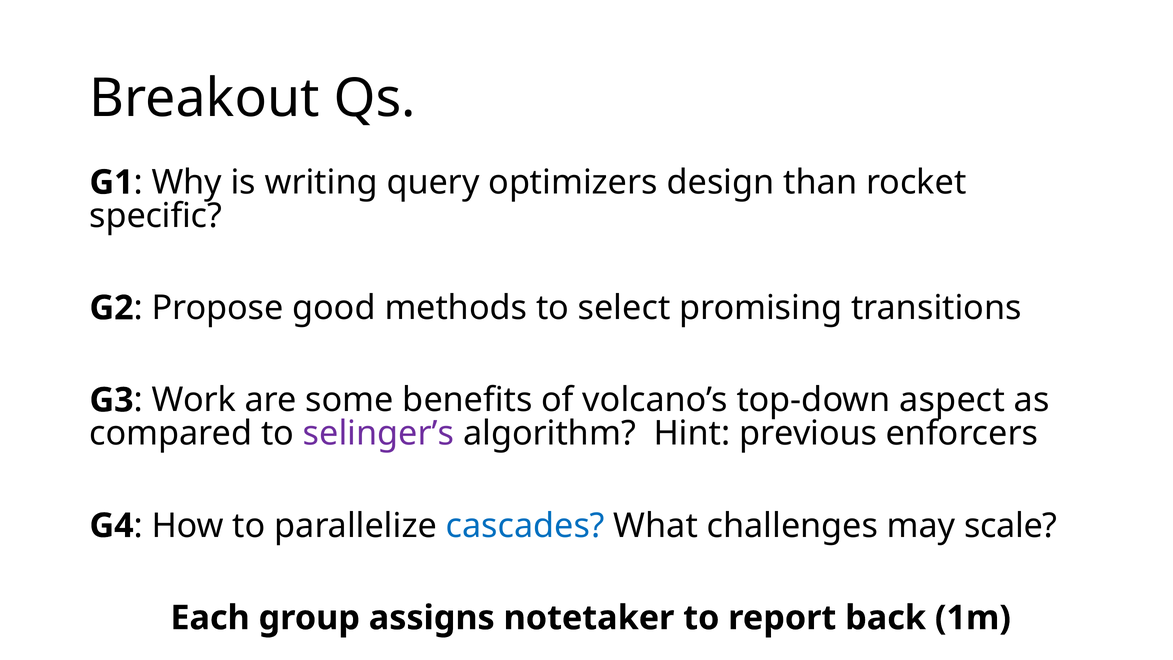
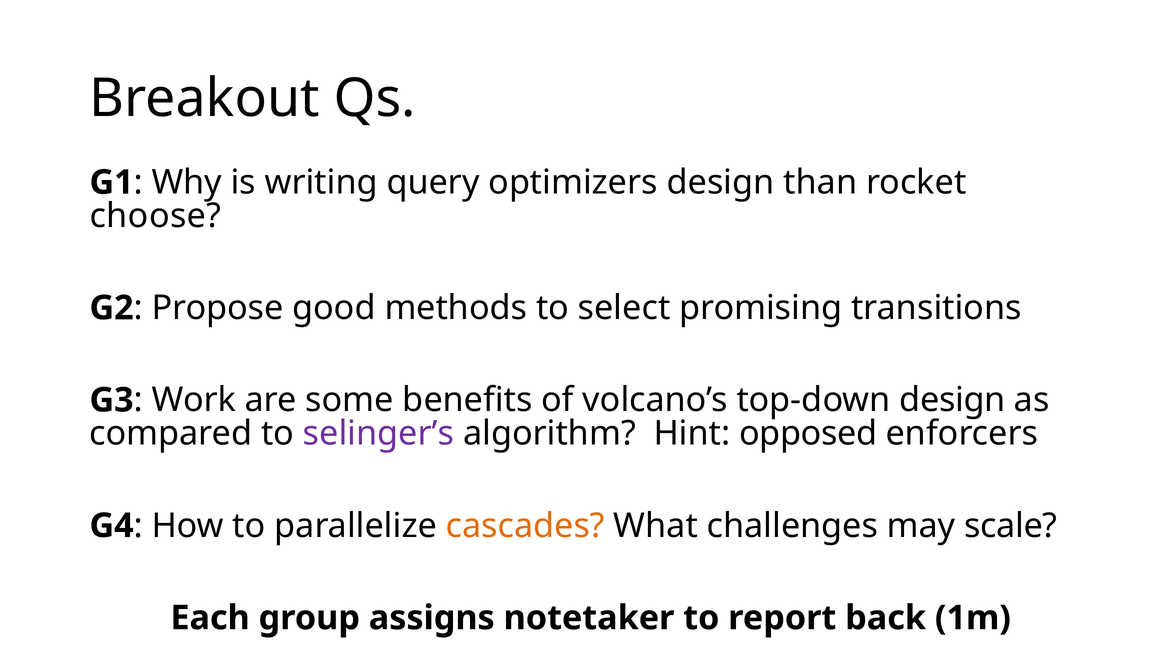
specific: specific -> choose
top-down aspect: aspect -> design
previous: previous -> opposed
cascades colour: blue -> orange
